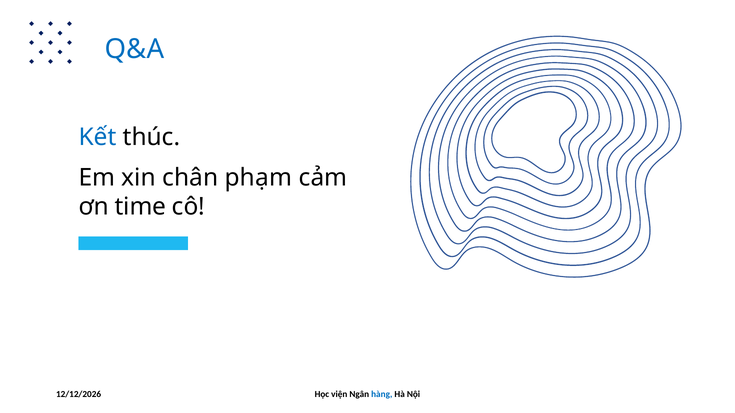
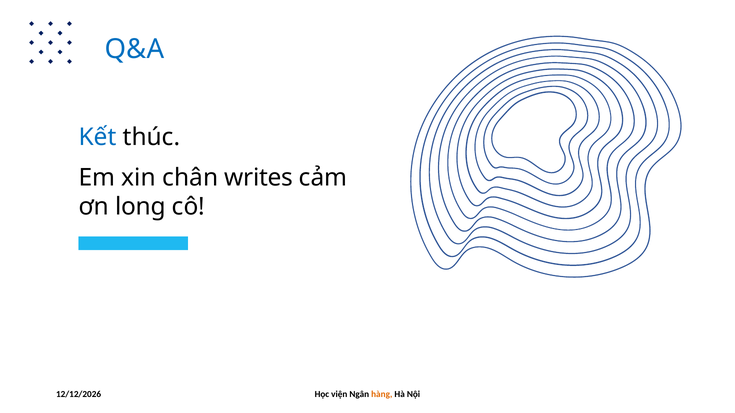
phạm: phạm -> writes
time: time -> long
hàng colour: blue -> orange
